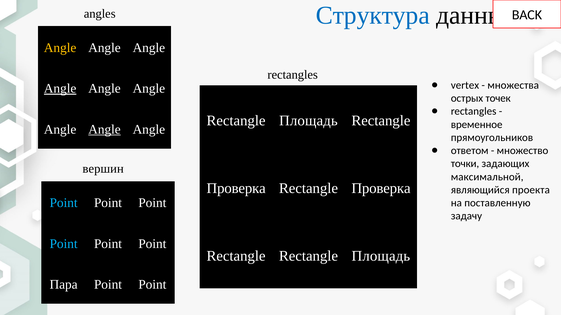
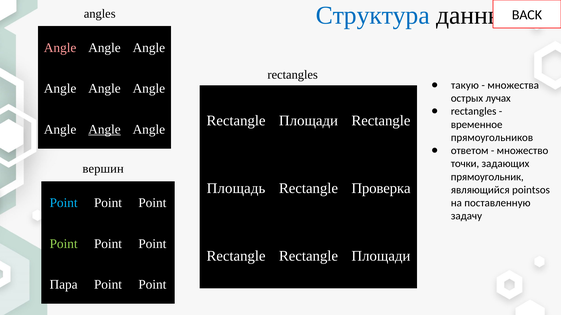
Angle at (60, 48) colour: yellow -> pink
vertex: vertex -> такую
Angle at (60, 89) underline: present -> none
точек: точек -> лучах
Площадь at (308, 121): Площадь -> Площади
максимальной: максимальной -> прямоугольник
Проверка at (236, 189): Проверка -> Площадь
проекта: проекта -> pointsos
Point at (64, 244) colour: light blue -> light green
Rectangle Rectangle Площадь: Площадь -> Площади
